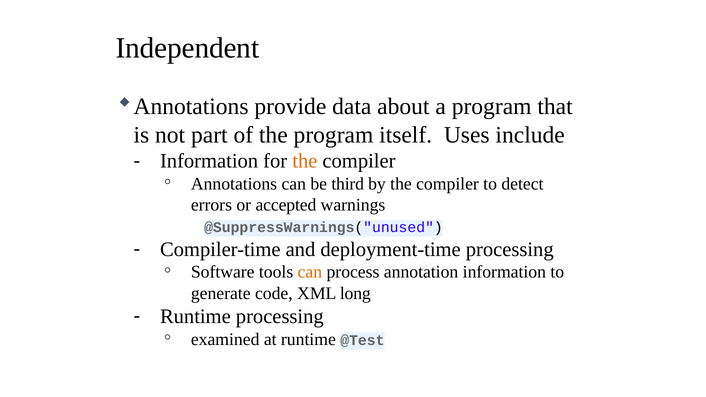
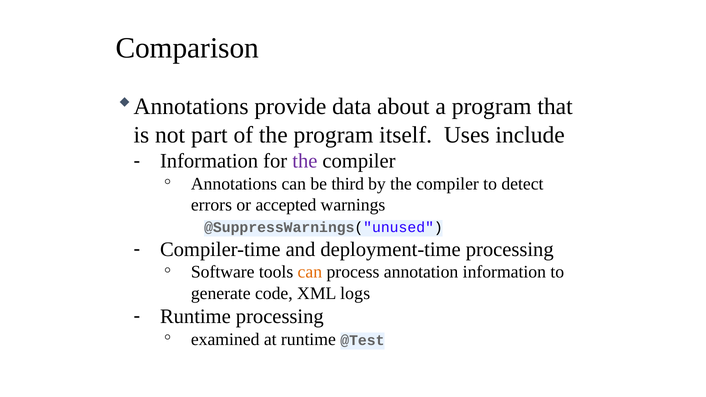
Independent: Independent -> Comparison
the at (305, 161) colour: orange -> purple
long: long -> logs
